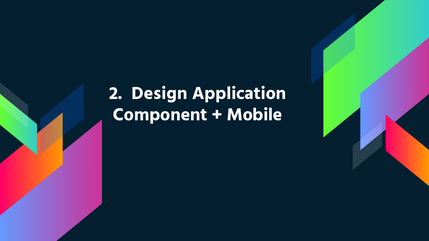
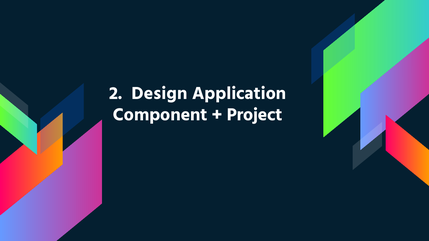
Mobile: Mobile -> Project
